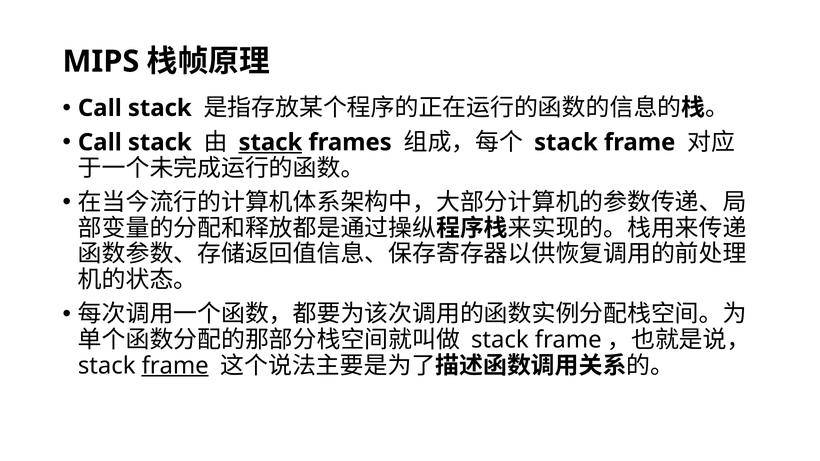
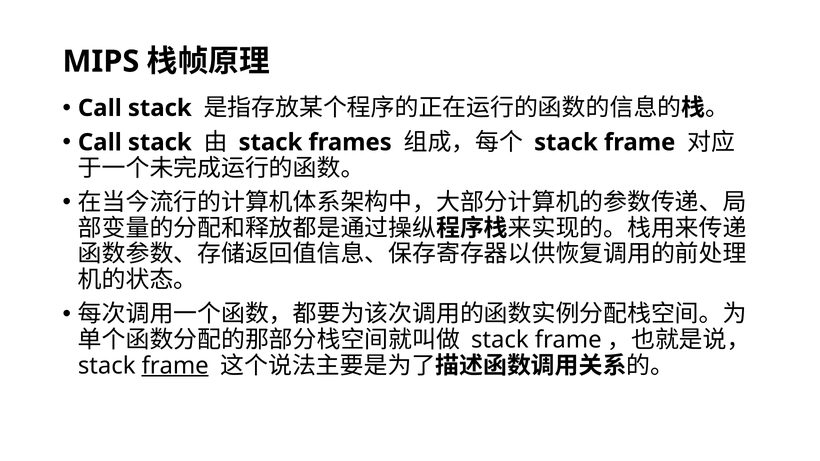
stack at (270, 142) underline: present -> none
